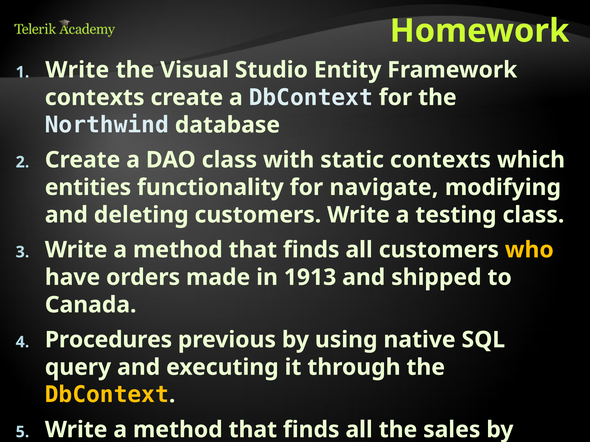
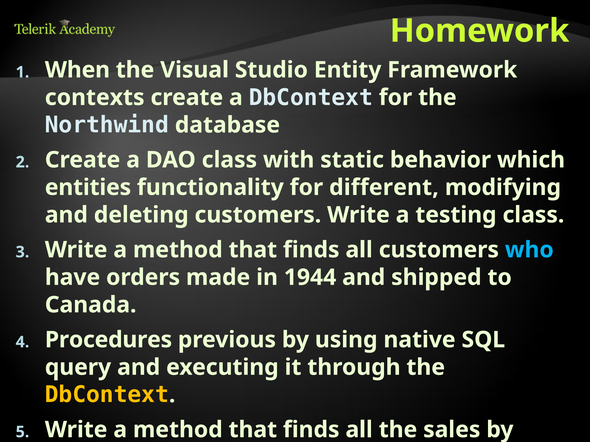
Write at (77, 70): Write -> When
static contexts: contexts -> behavior
navigate: navigate -> different
who colour: yellow -> light blue
1913: 1913 -> 1944
